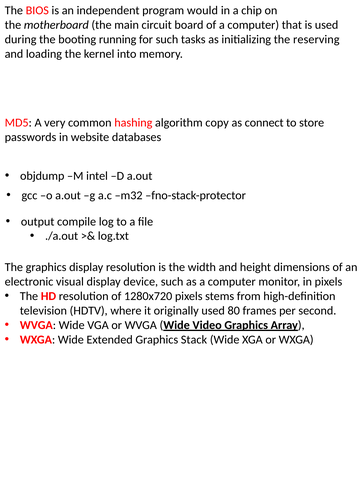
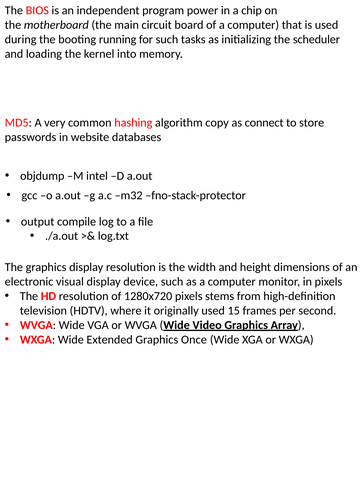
would: would -> power
reserving: reserving -> scheduler
80: 80 -> 15
Stack: Stack -> Once
